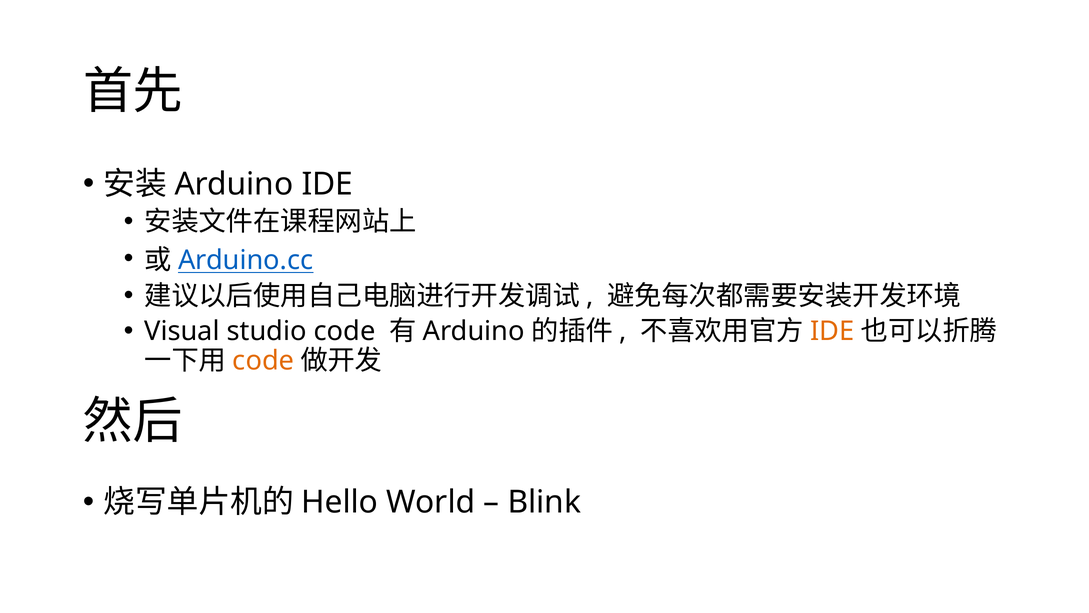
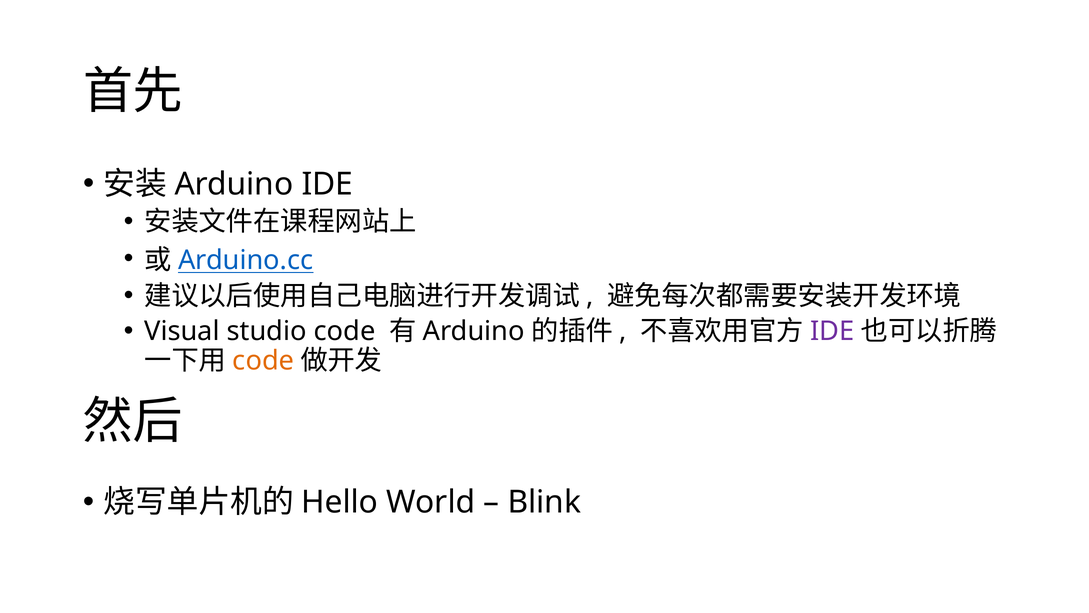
IDE at (832, 331) colour: orange -> purple
